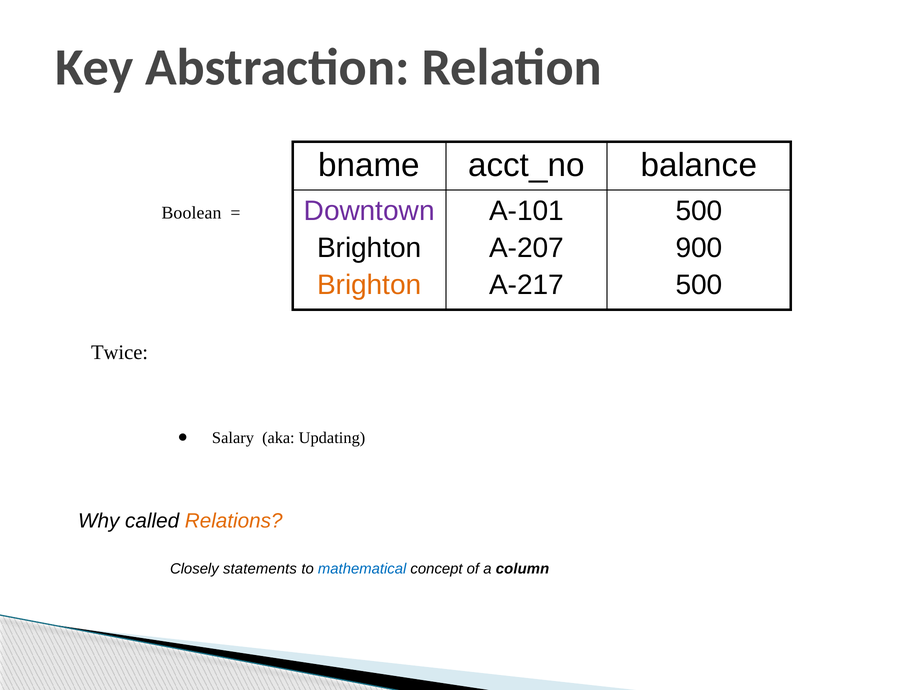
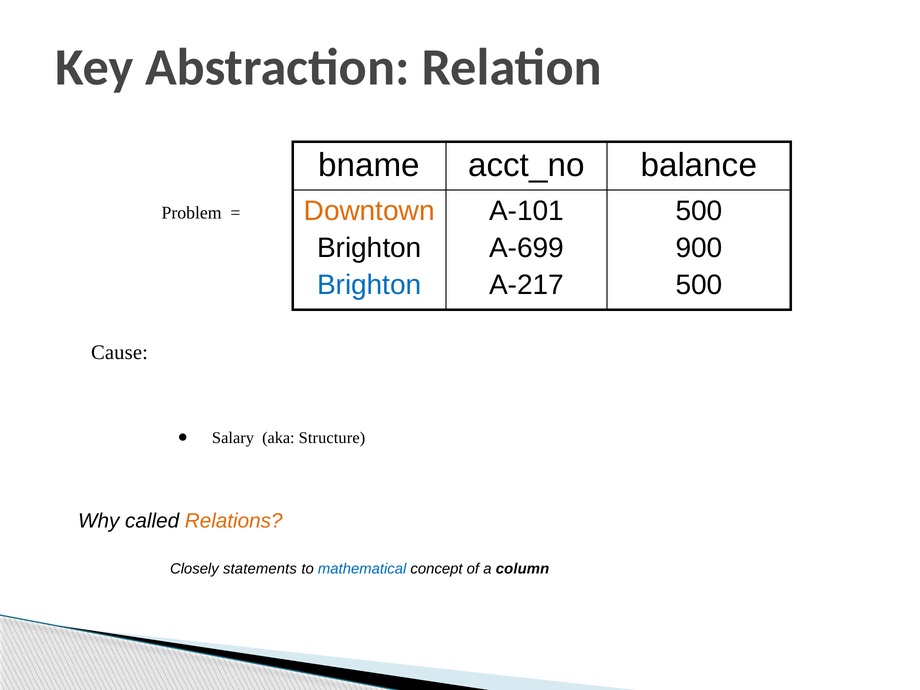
Downtown colour: purple -> orange
Boolean: Boolean -> Problem
A-207: A-207 -> A-699
Brighton at (369, 285) colour: orange -> blue
Twice: Twice -> Cause
Updating: Updating -> Structure
